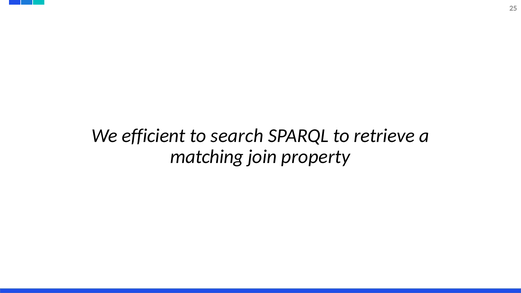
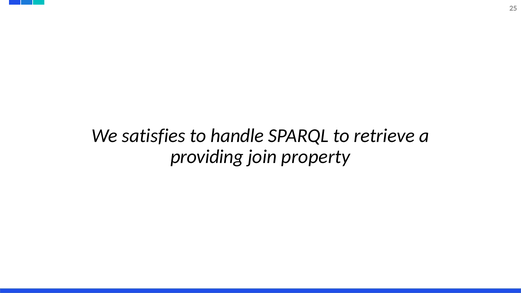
efficient: efficient -> satisfies
search: search -> handle
matching: matching -> providing
